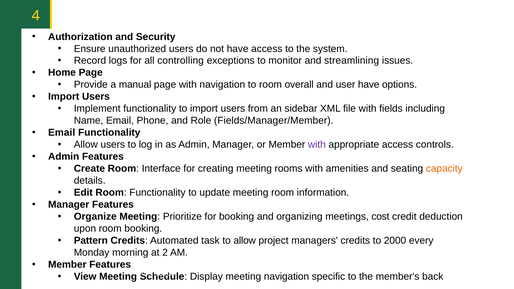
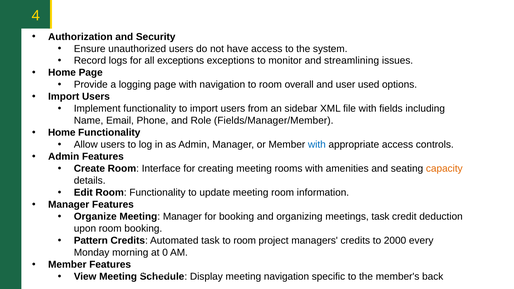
all controlling: controlling -> exceptions
manual: manual -> logging
user have: have -> used
Email at (62, 133): Email -> Home
with at (317, 145) colour: purple -> blue
Meeting Prioritize: Prioritize -> Manager
meetings cost: cost -> task
task to allow: allow -> room
2: 2 -> 0
